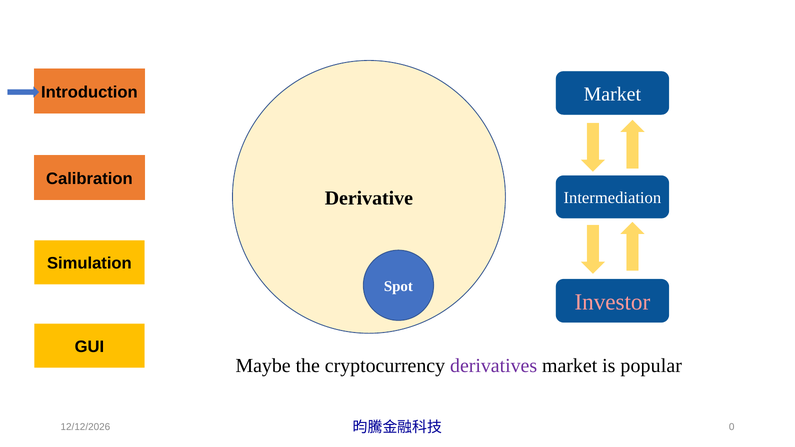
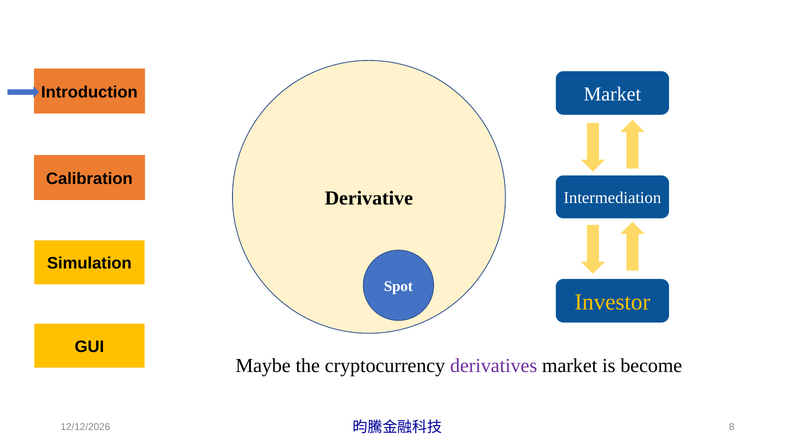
Investor colour: pink -> yellow
popular: popular -> become
0: 0 -> 8
